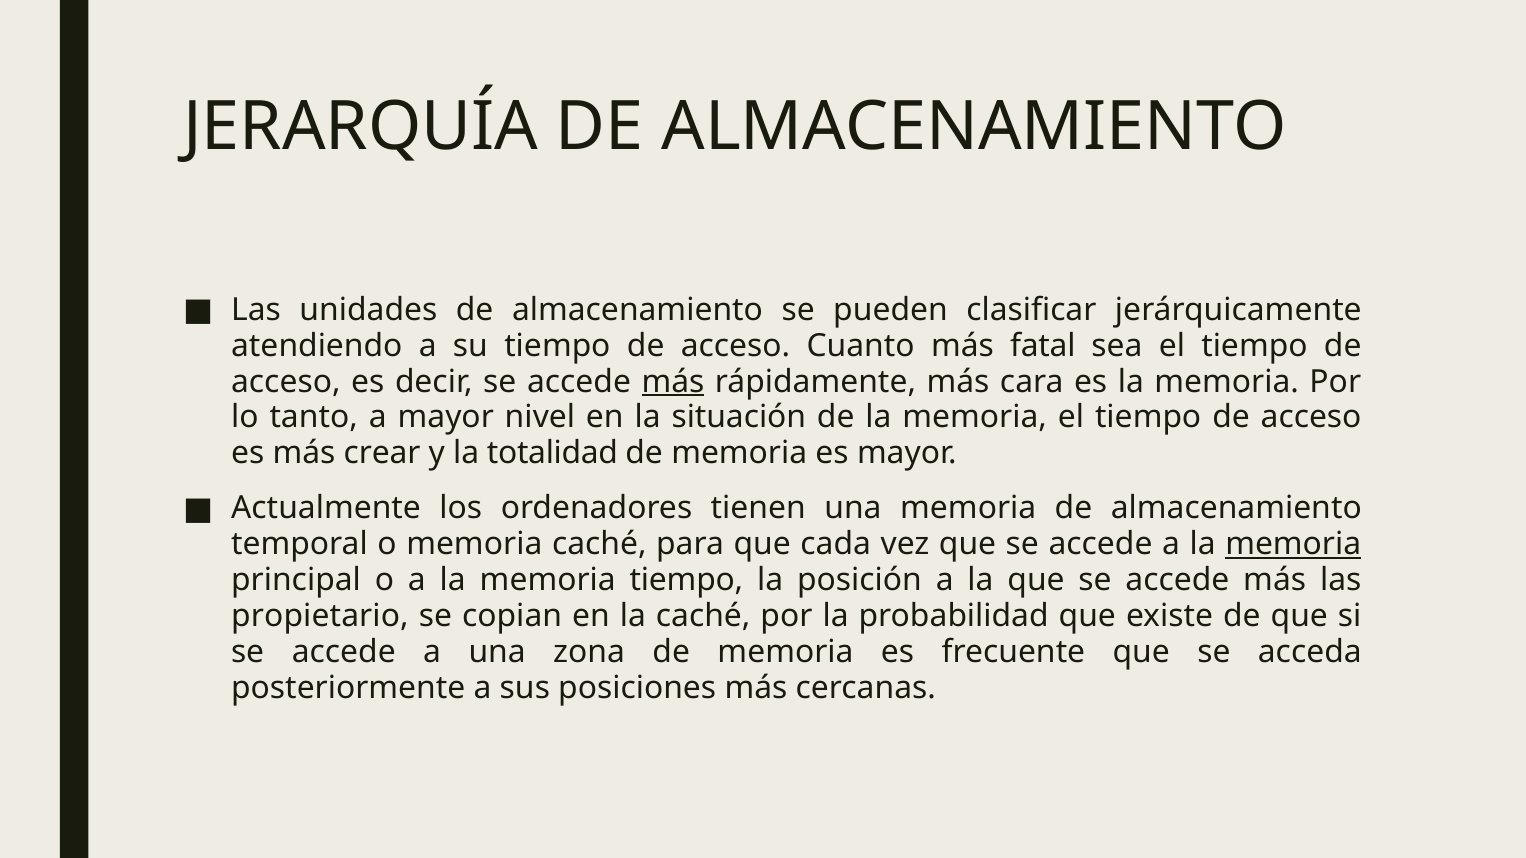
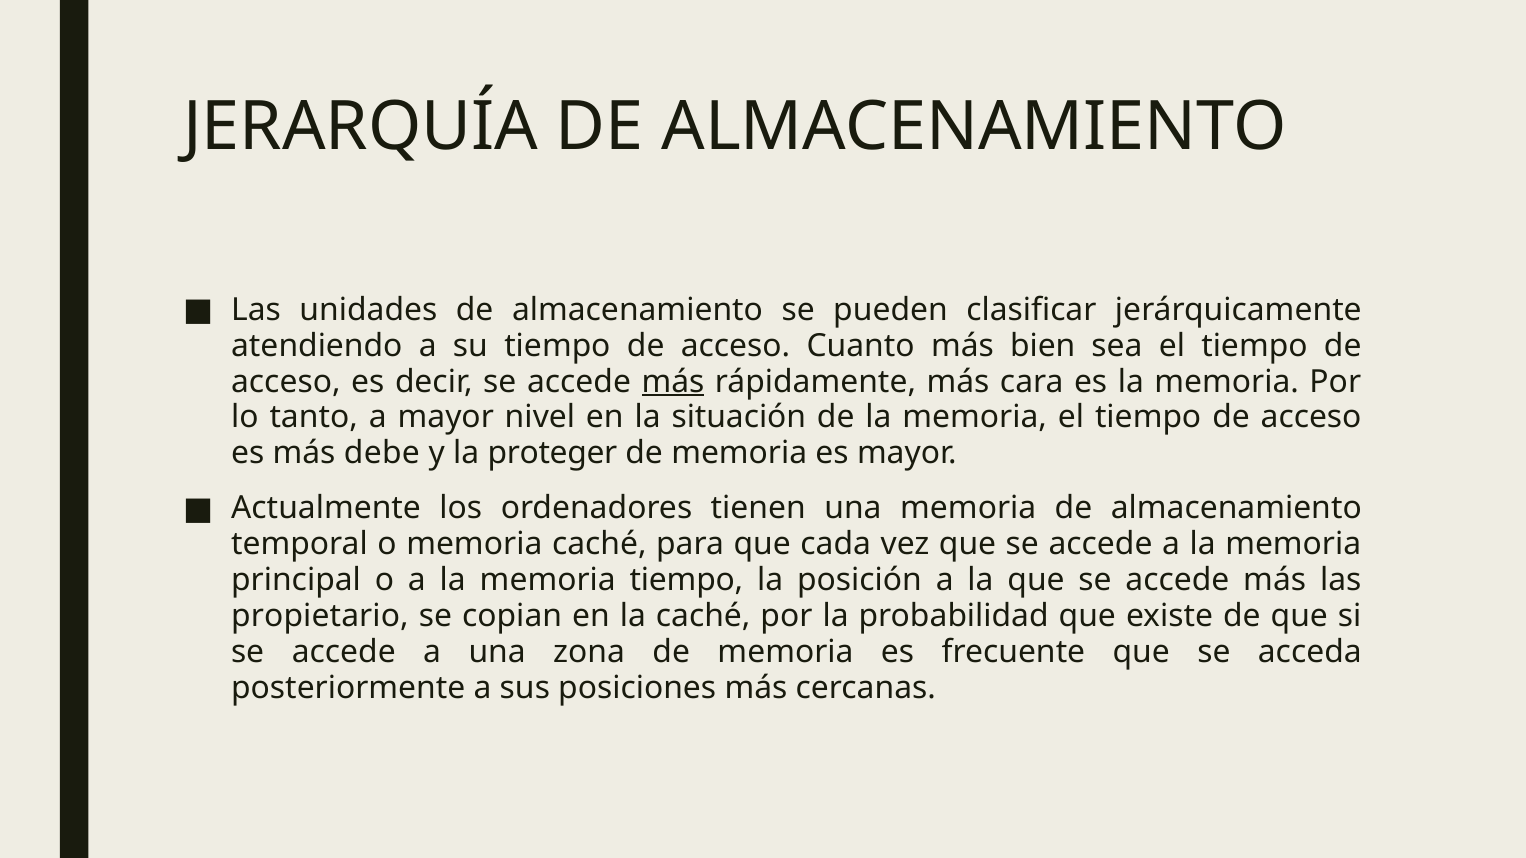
fatal: fatal -> bien
crear: crear -> debe
totalidad: totalidad -> proteger
memoria at (1293, 544) underline: present -> none
